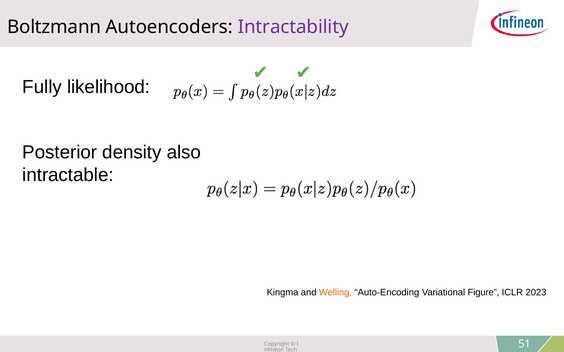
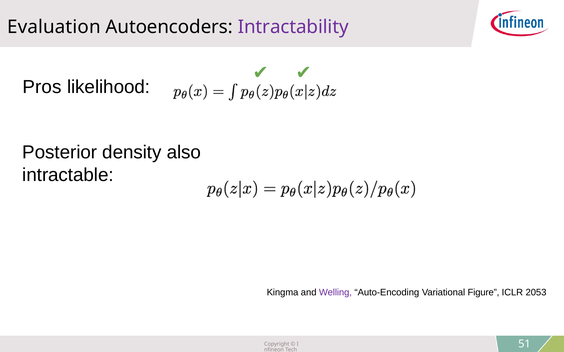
Boltzmann: Boltzmann -> Evaluation
Fully: Fully -> Pros
Welling colour: orange -> purple
2023: 2023 -> 2053
